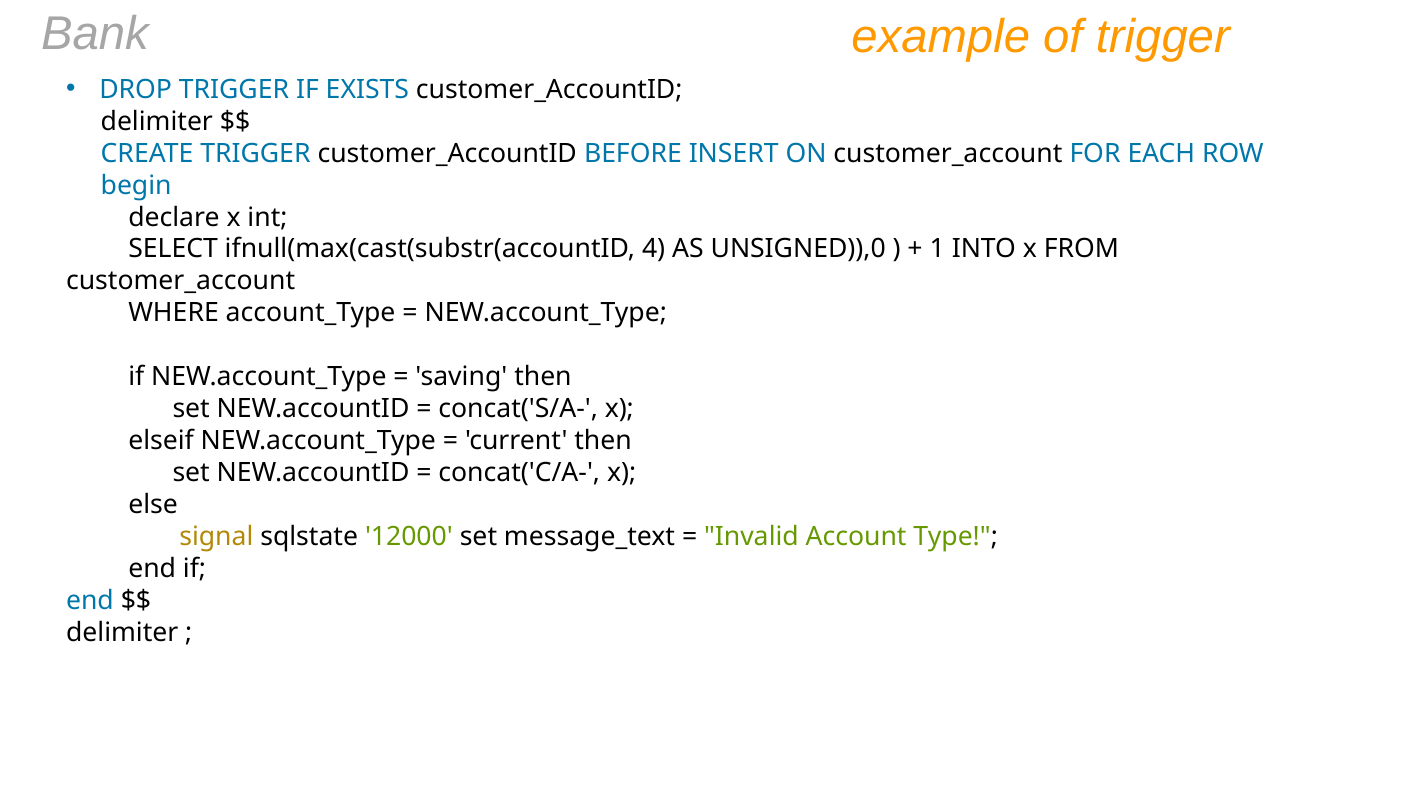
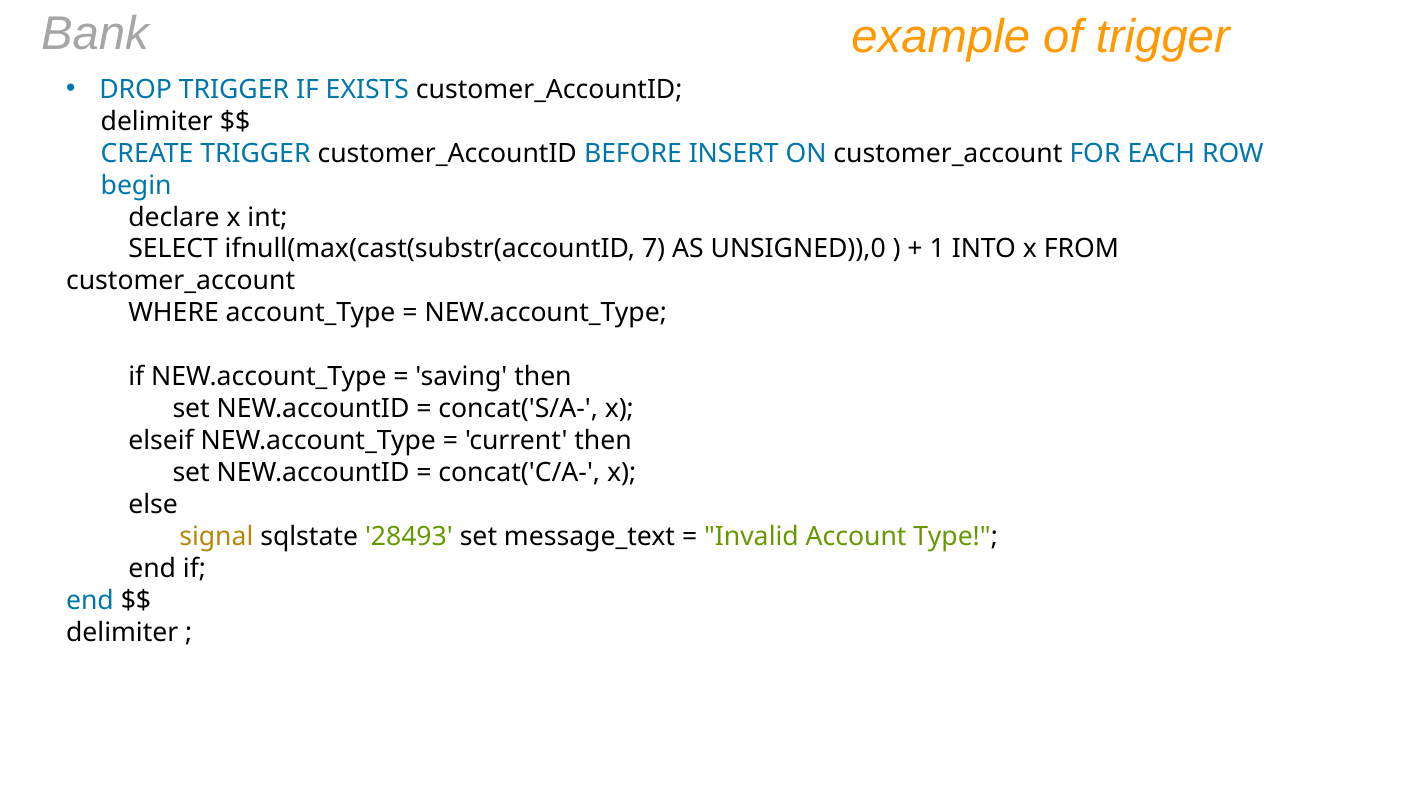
4: 4 -> 7
12000: 12000 -> 28493
